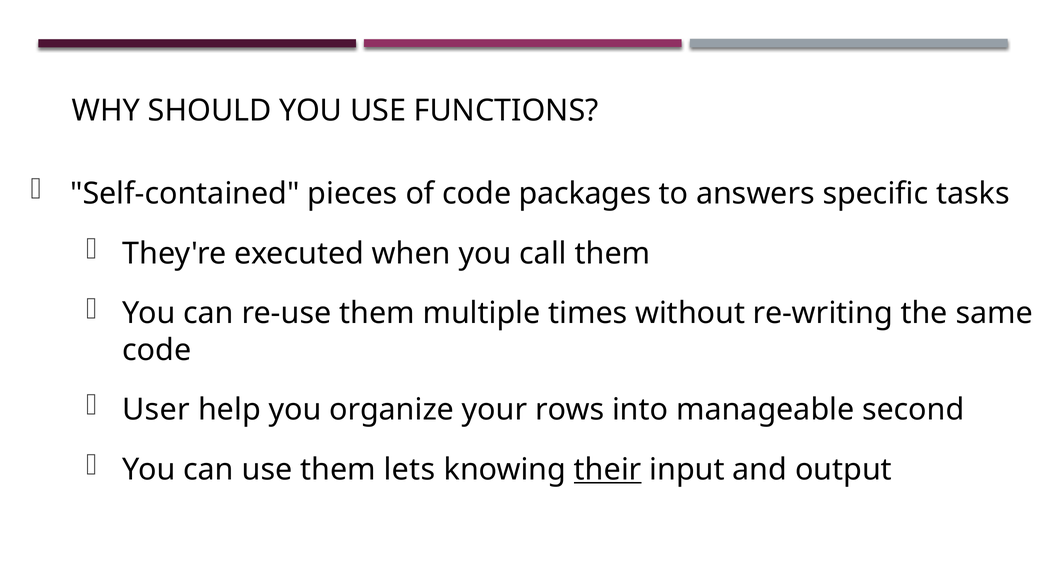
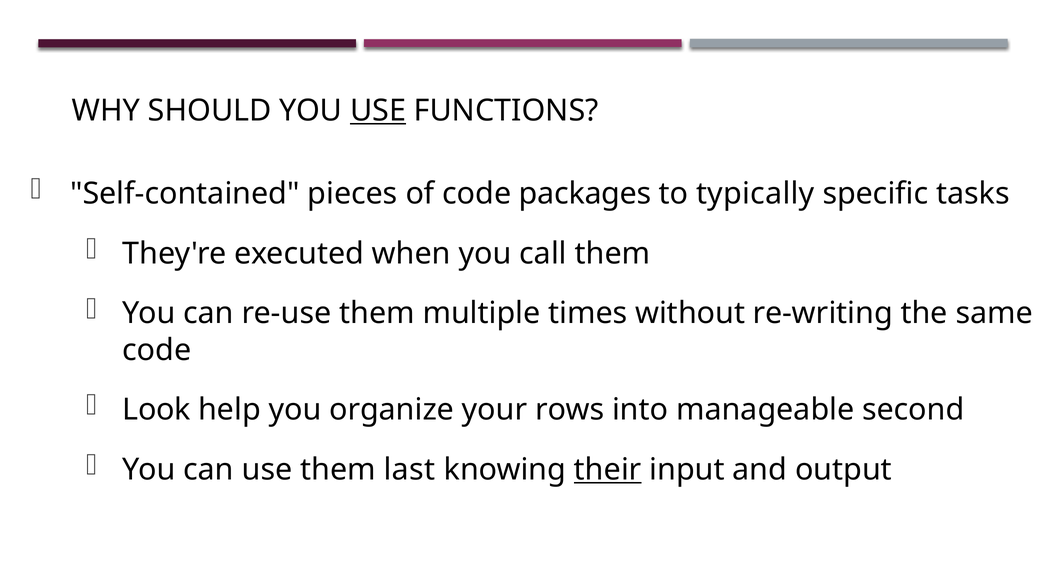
USE at (378, 111) underline: none -> present
answers: answers -> typically
User: User -> Look
lets: lets -> last
